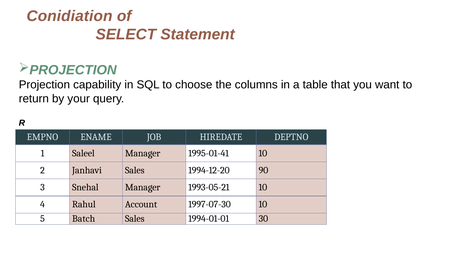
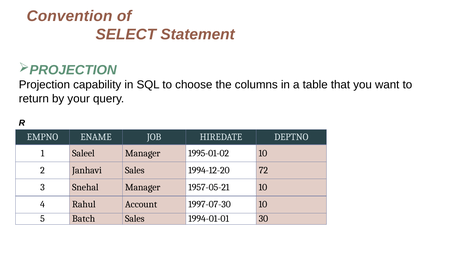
Conidiation: Conidiation -> Convention
1995-01-41: 1995-01-41 -> 1995-01-02
90: 90 -> 72
1993-05-21: 1993-05-21 -> 1957-05-21
